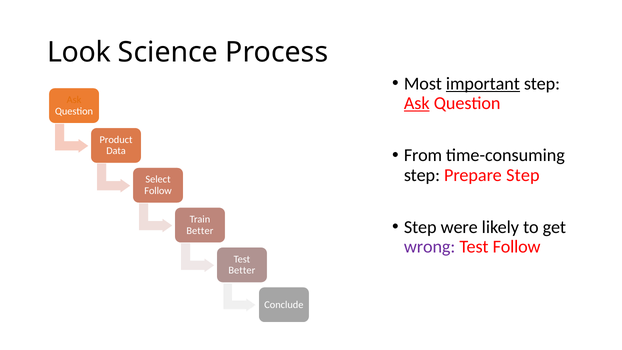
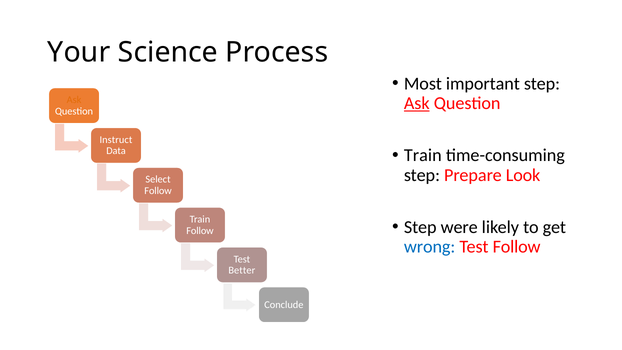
Look: Look -> Your
important underline: present -> none
Product: Product -> Instruct
From at (423, 155): From -> Train
Prepare Step: Step -> Look
Better at (200, 231): Better -> Follow
wrong colour: purple -> blue
